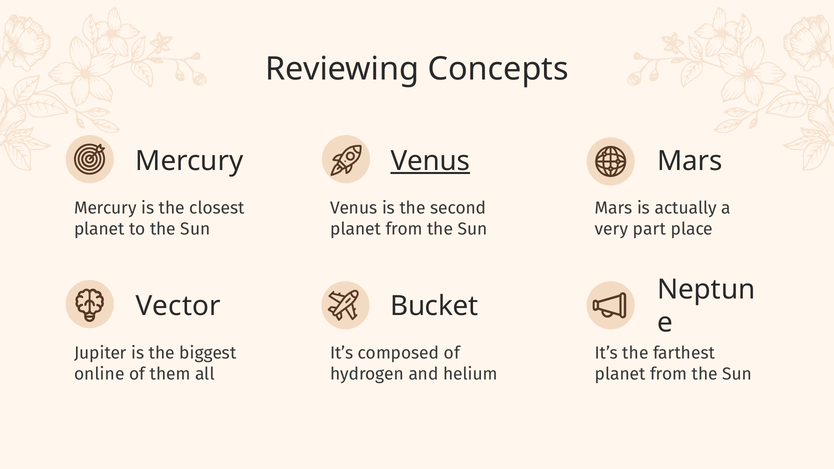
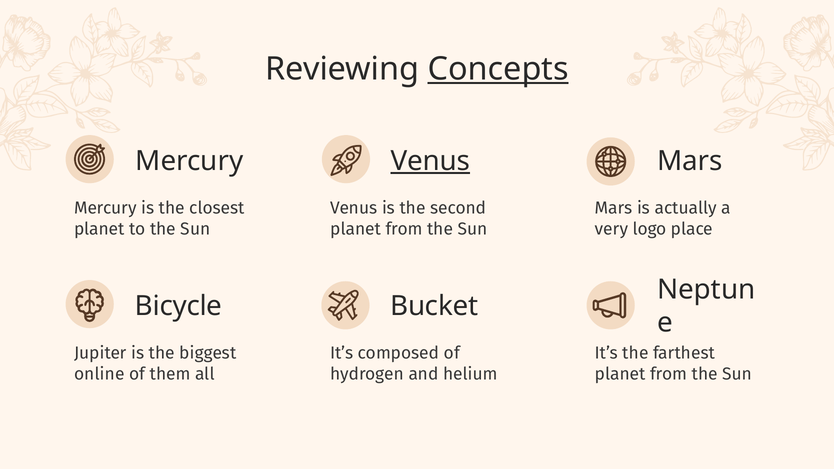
Concepts underline: none -> present
part: part -> logo
Vector: Vector -> Bicycle
